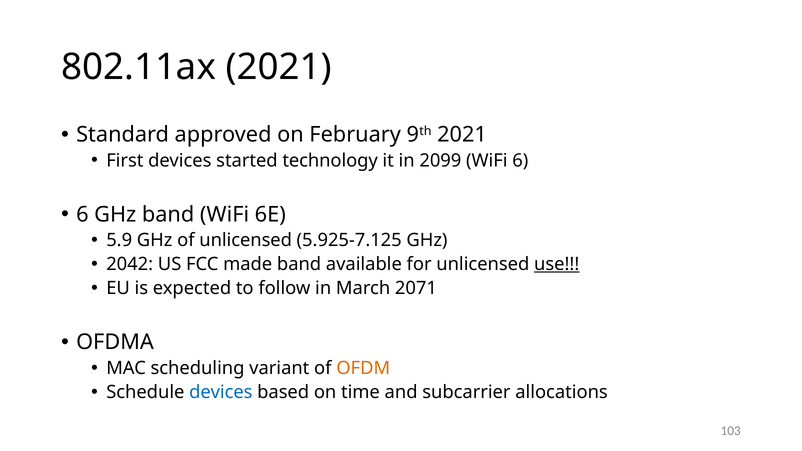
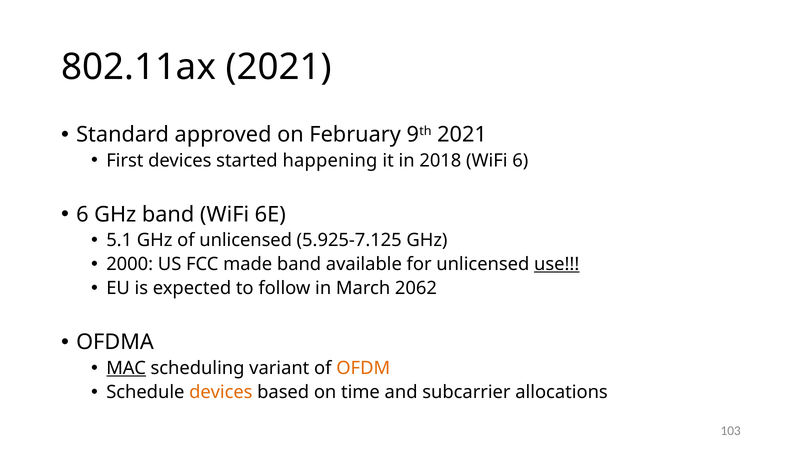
technology: technology -> happening
2099: 2099 -> 2018
5.9: 5.9 -> 5.1
2042: 2042 -> 2000
2071: 2071 -> 2062
MAC underline: none -> present
devices at (221, 392) colour: blue -> orange
